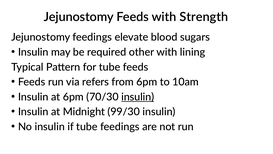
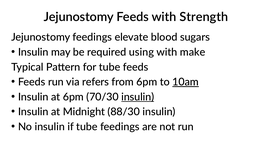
other: other -> using
lining: lining -> make
10am underline: none -> present
99/30: 99/30 -> 88/30
